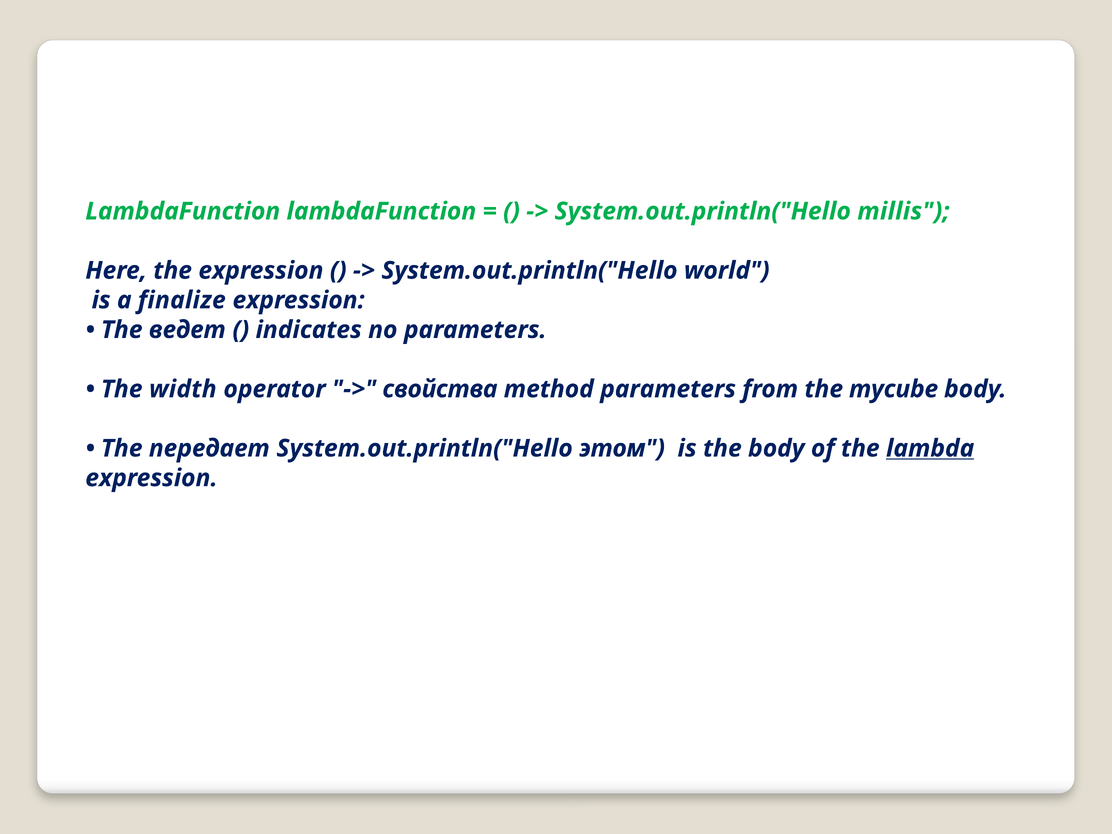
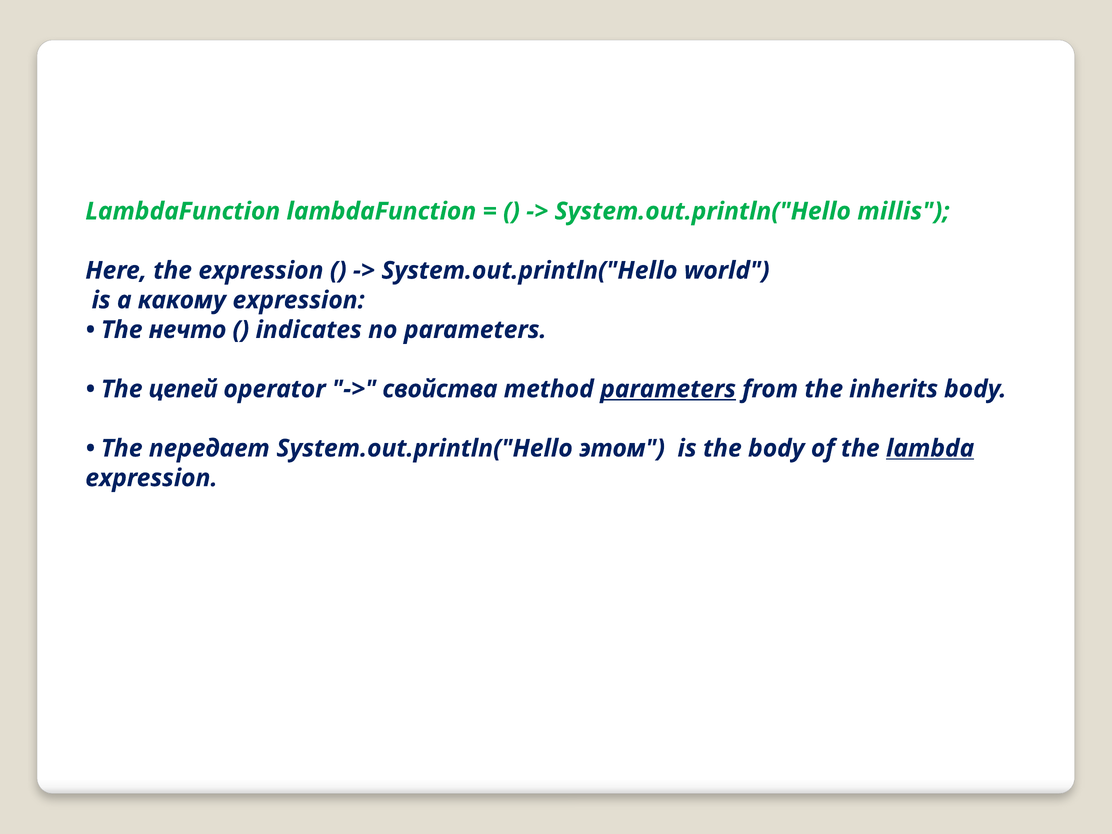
finalize: finalize -> какому
ведет: ведет -> нечто
width: width -> цепей
parameters at (668, 389) underline: none -> present
mycube: mycube -> inherits
